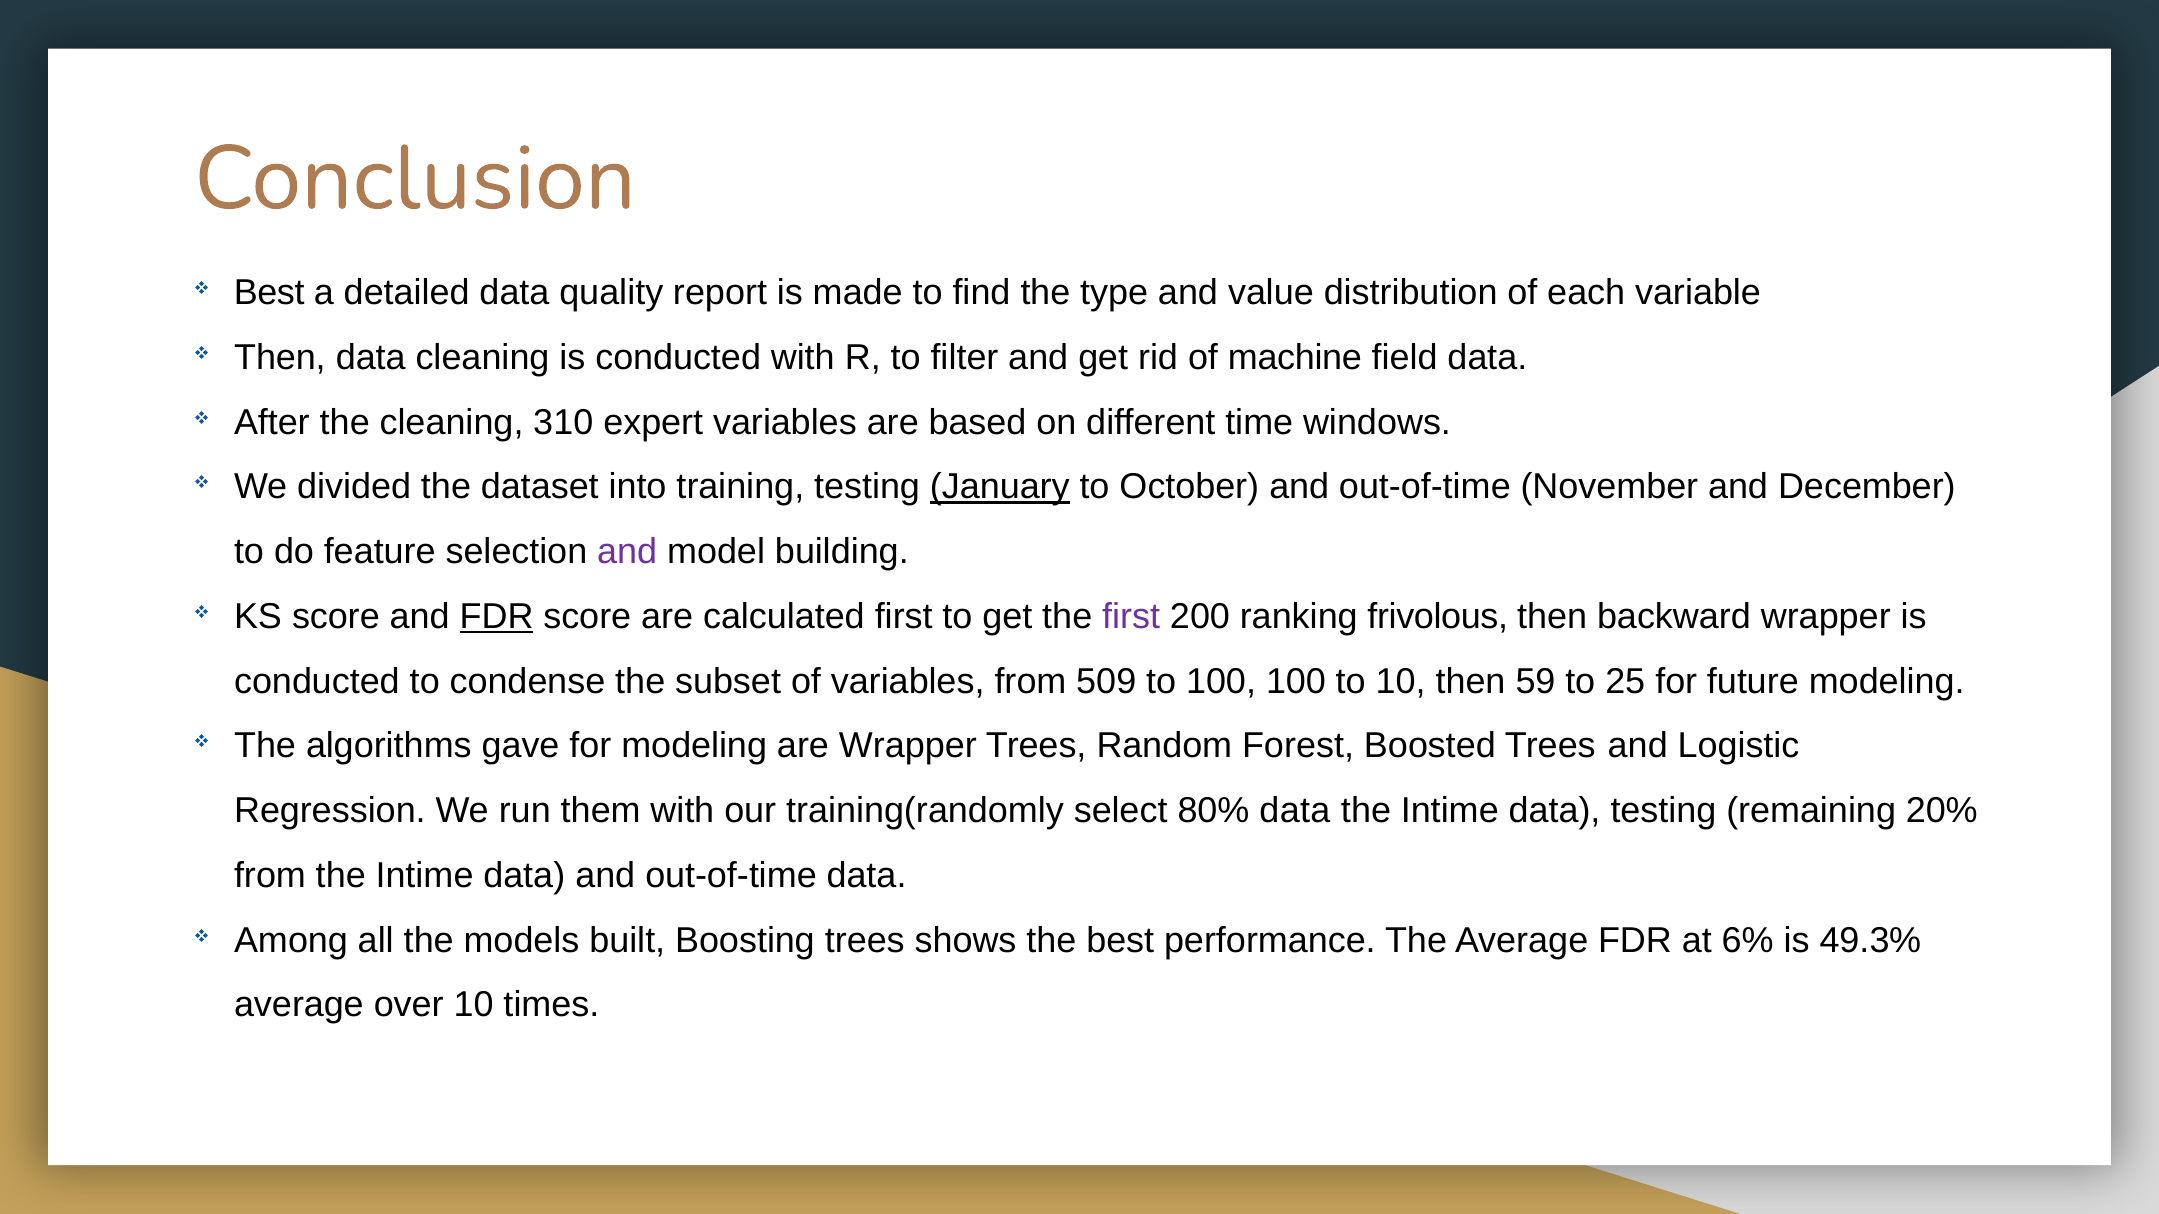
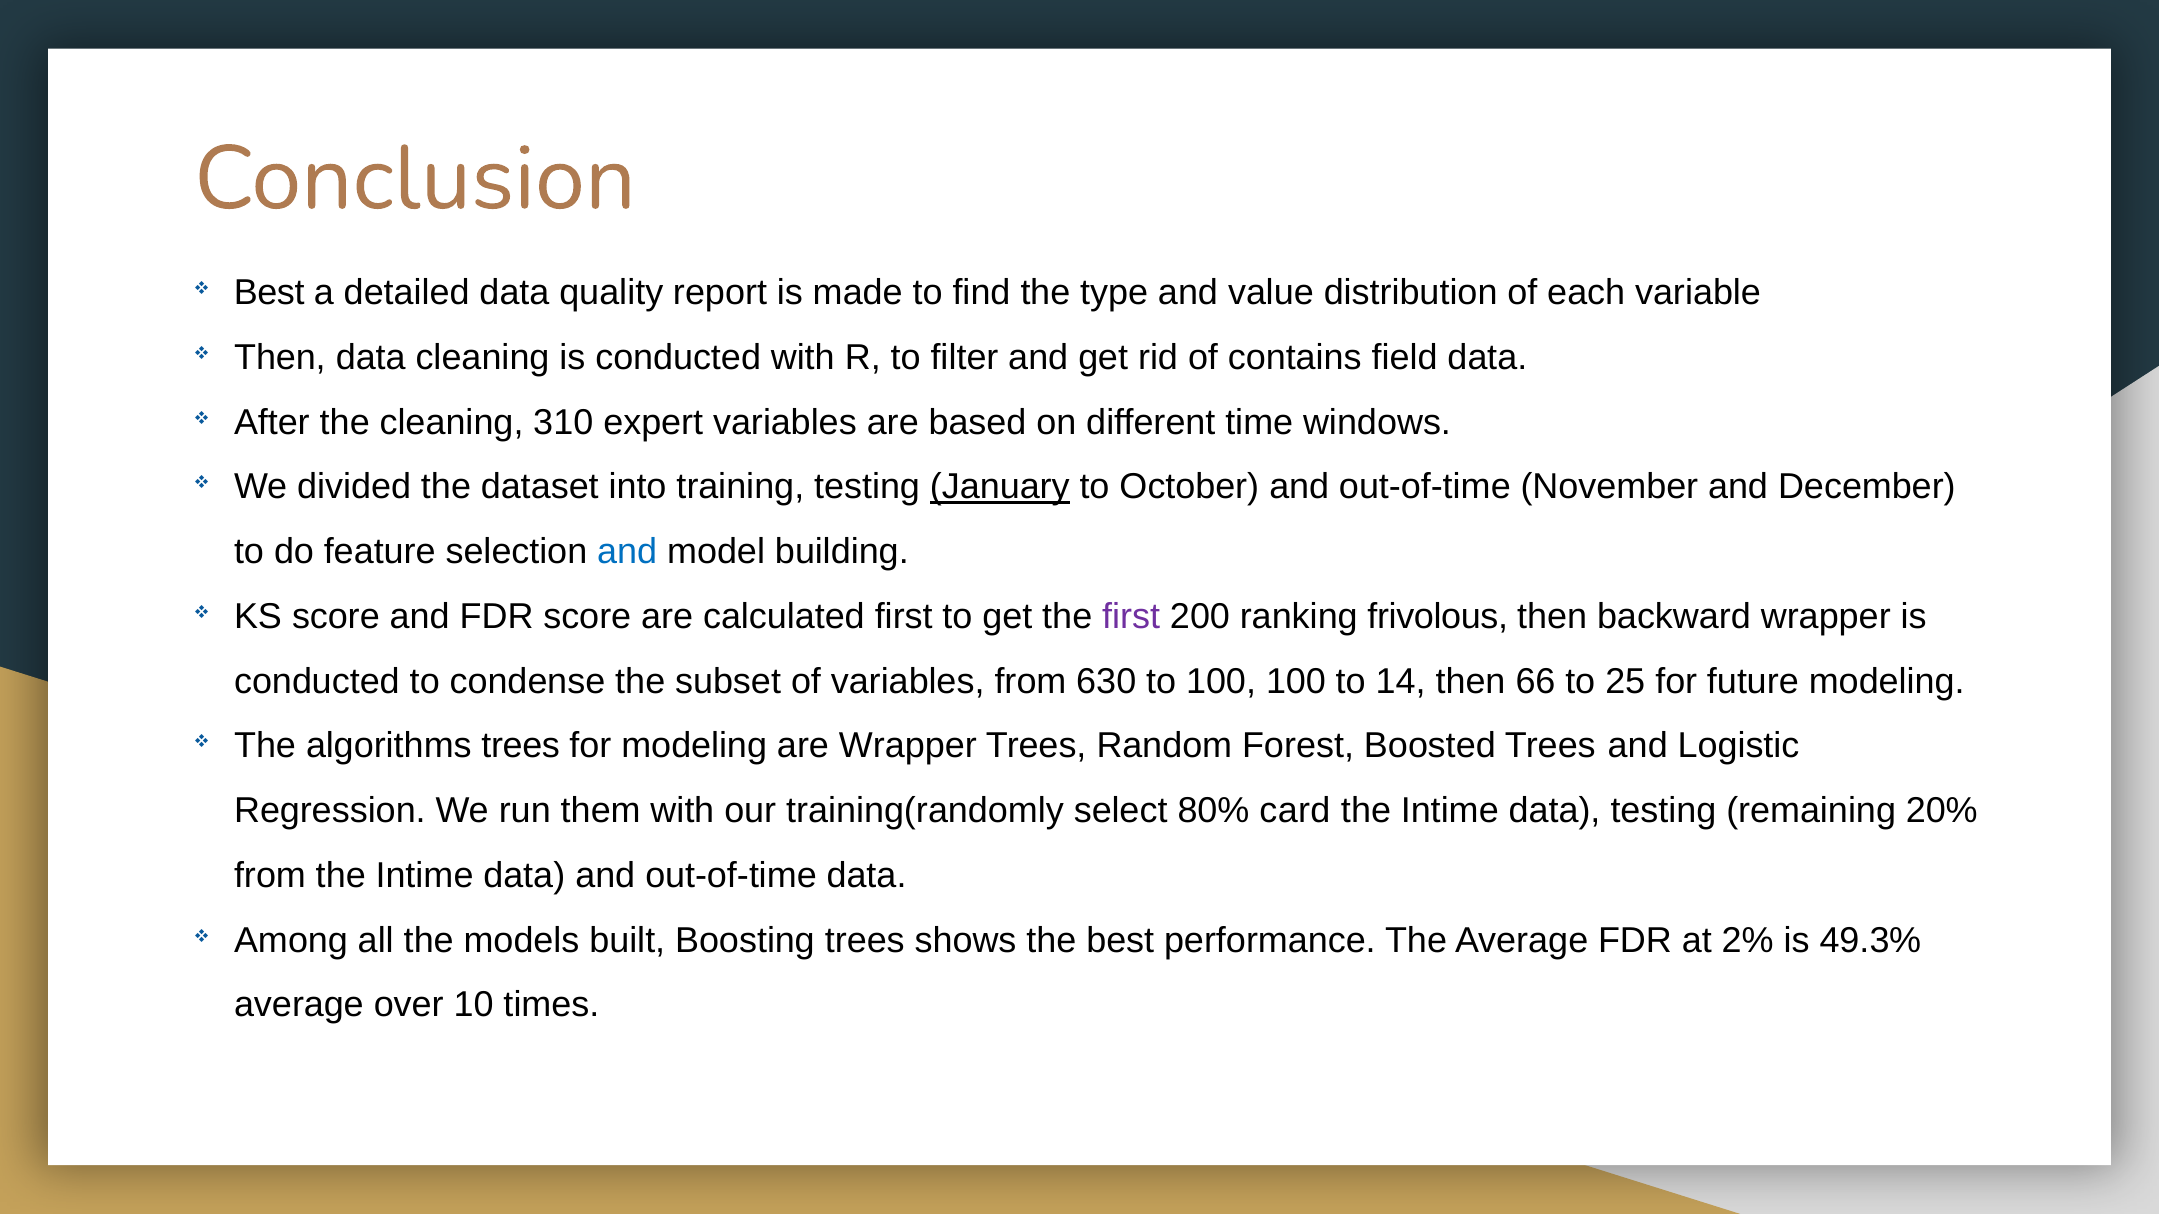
machine: machine -> contains
and at (627, 552) colour: purple -> blue
FDR at (497, 617) underline: present -> none
509: 509 -> 630
to 10: 10 -> 14
59: 59 -> 66
algorithms gave: gave -> trees
80% data: data -> card
6%: 6% -> 2%
